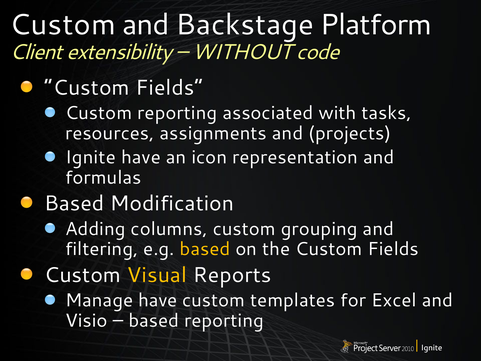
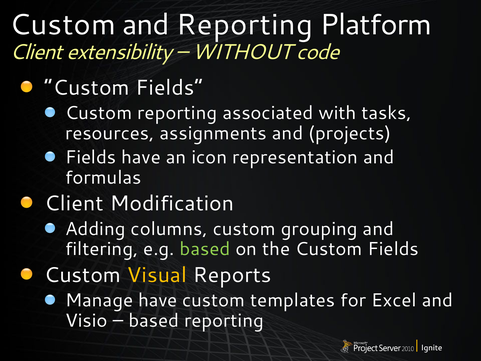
and Backstage: Backstage -> Reporting
Ignite at (90, 157): Ignite -> Fields
Based at (74, 203): Based -> Client
based at (205, 249) colour: yellow -> light green
